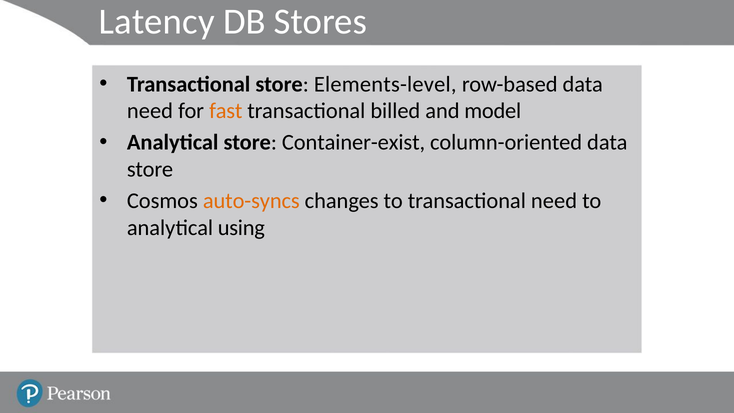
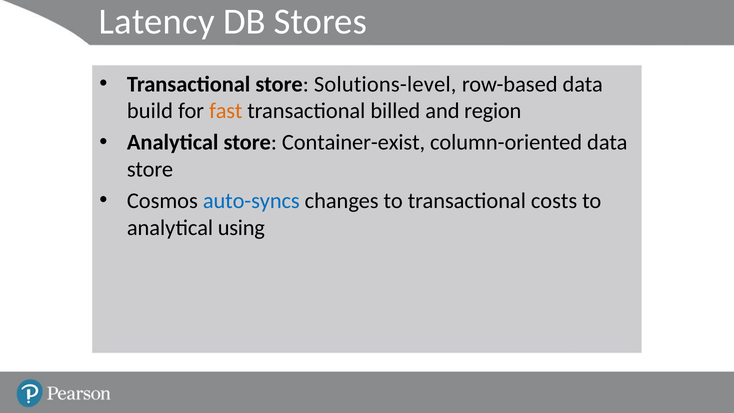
Elements-level: Elements-level -> Solutions-level
need at (150, 111): need -> build
model: model -> region
auto-syncs colour: orange -> blue
transactional need: need -> costs
